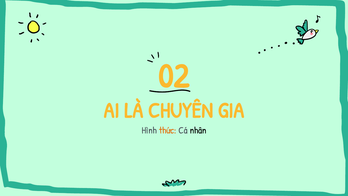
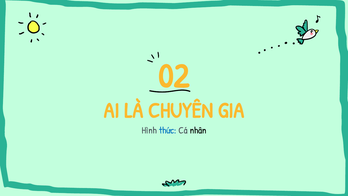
thức colour: orange -> blue
